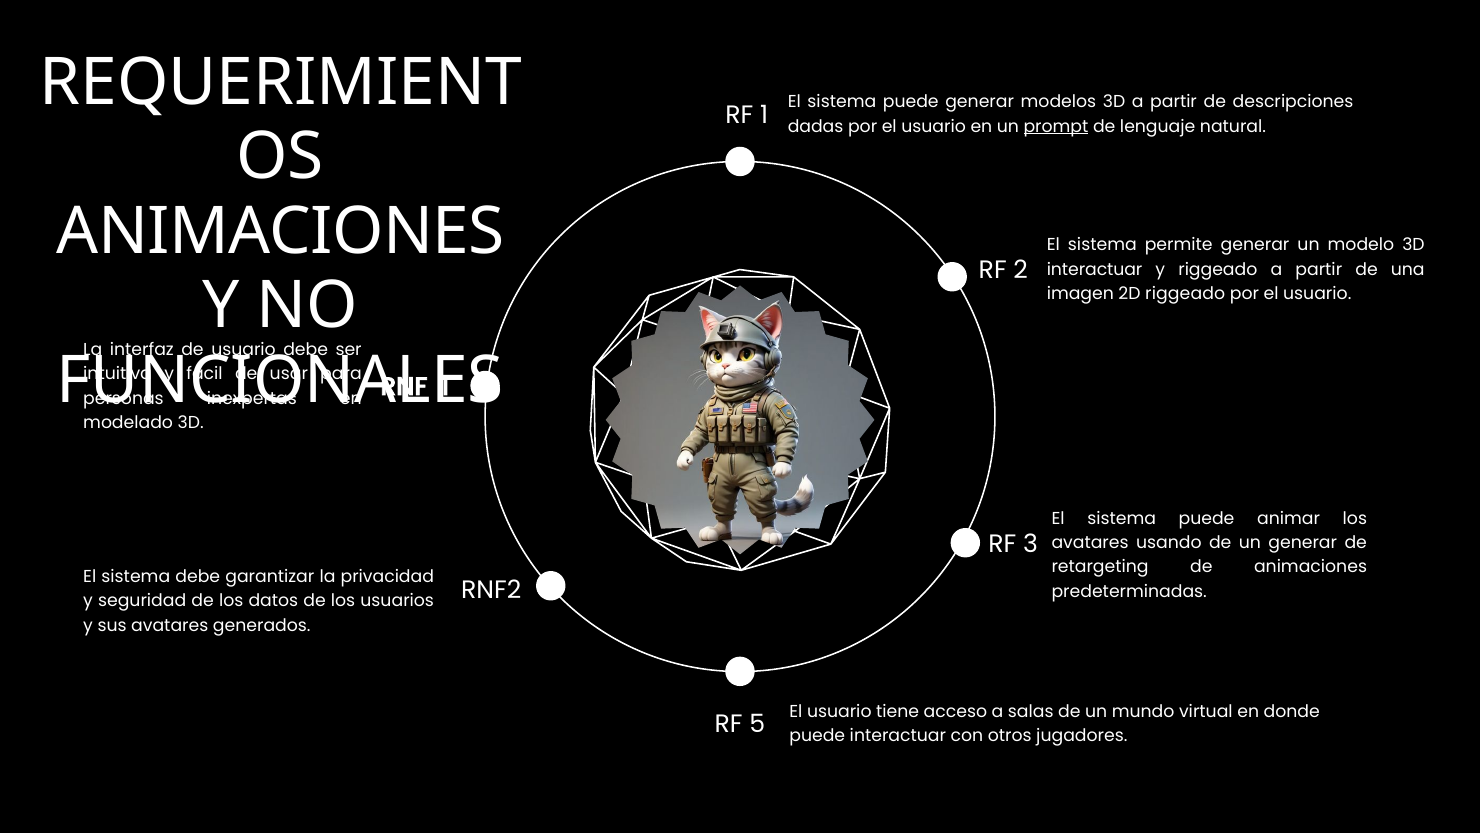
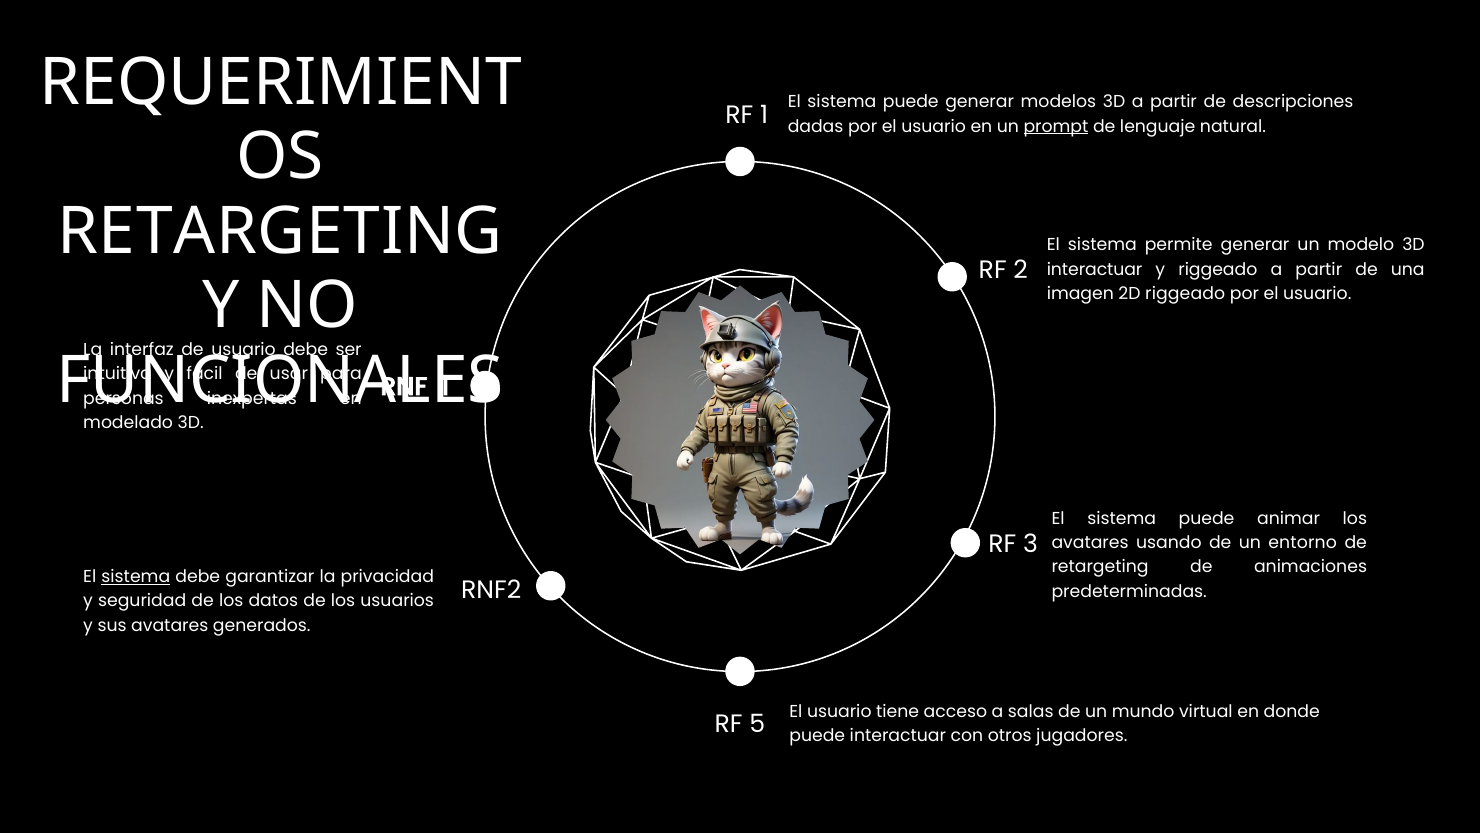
ANIMACIONES at (281, 231): ANIMACIONES -> RETARGETING
un generar: generar -> entorno
sistema at (136, 576) underline: none -> present
